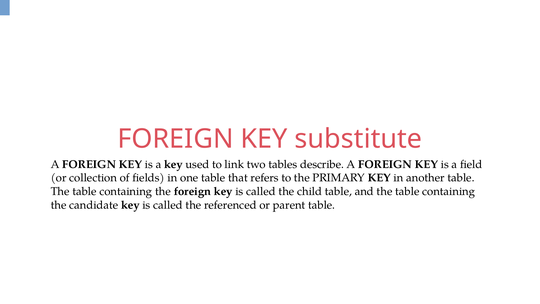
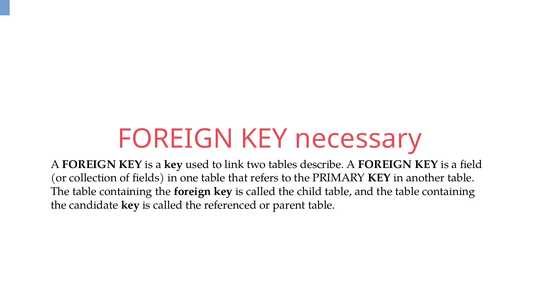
substitute: substitute -> necessary
